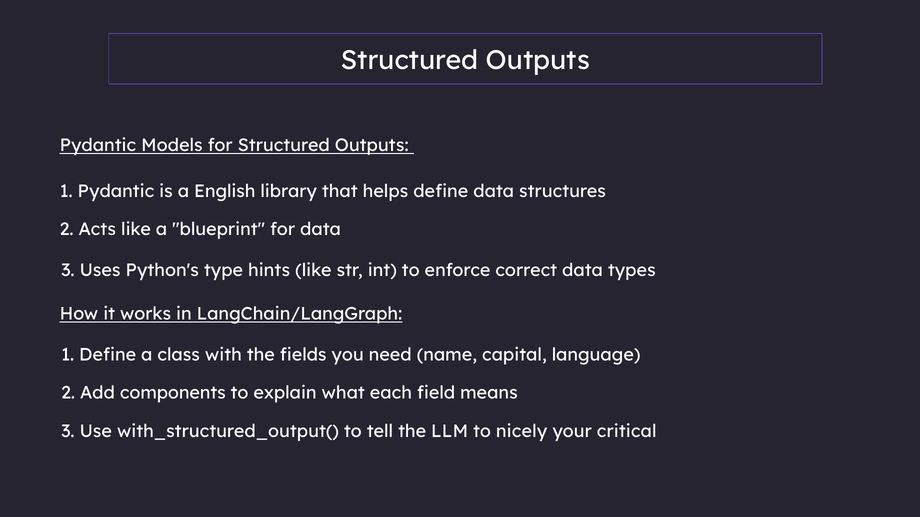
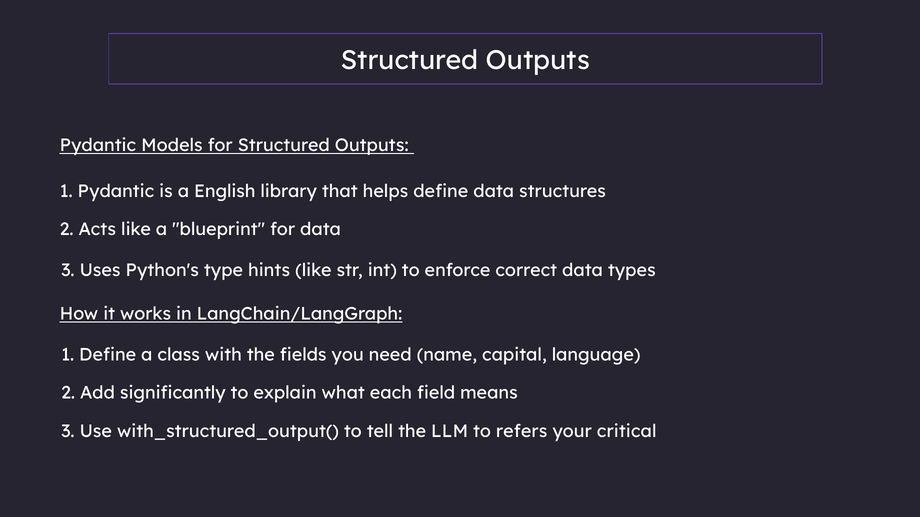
components: components -> significantly
nicely: nicely -> refers
